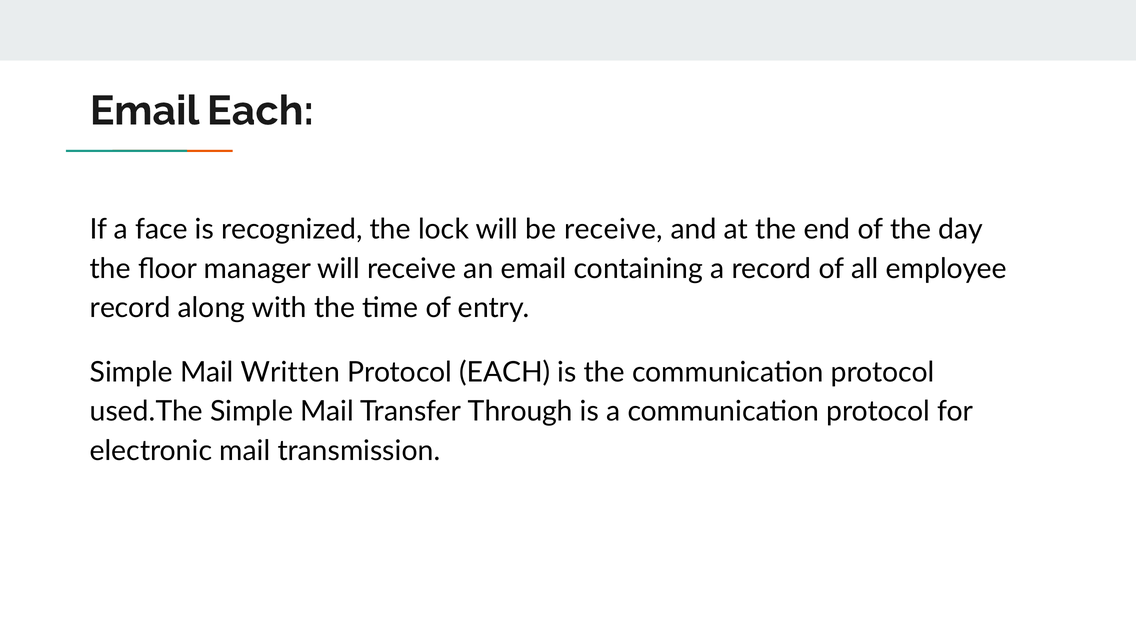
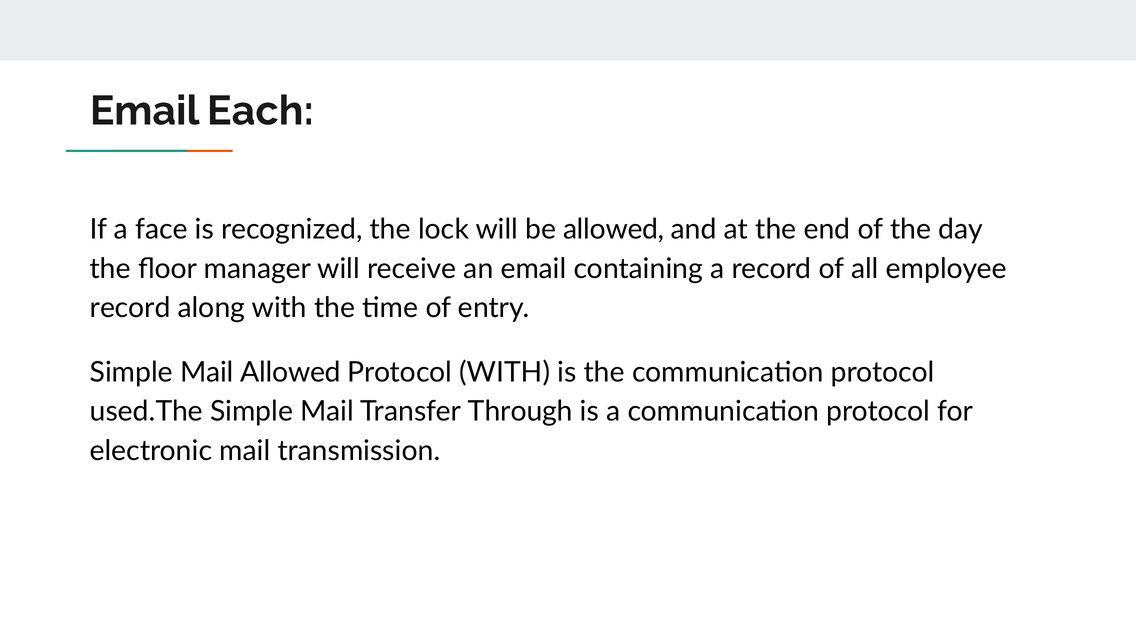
be receive: receive -> allowed
Mail Written: Written -> Allowed
Protocol EACH: EACH -> WITH
